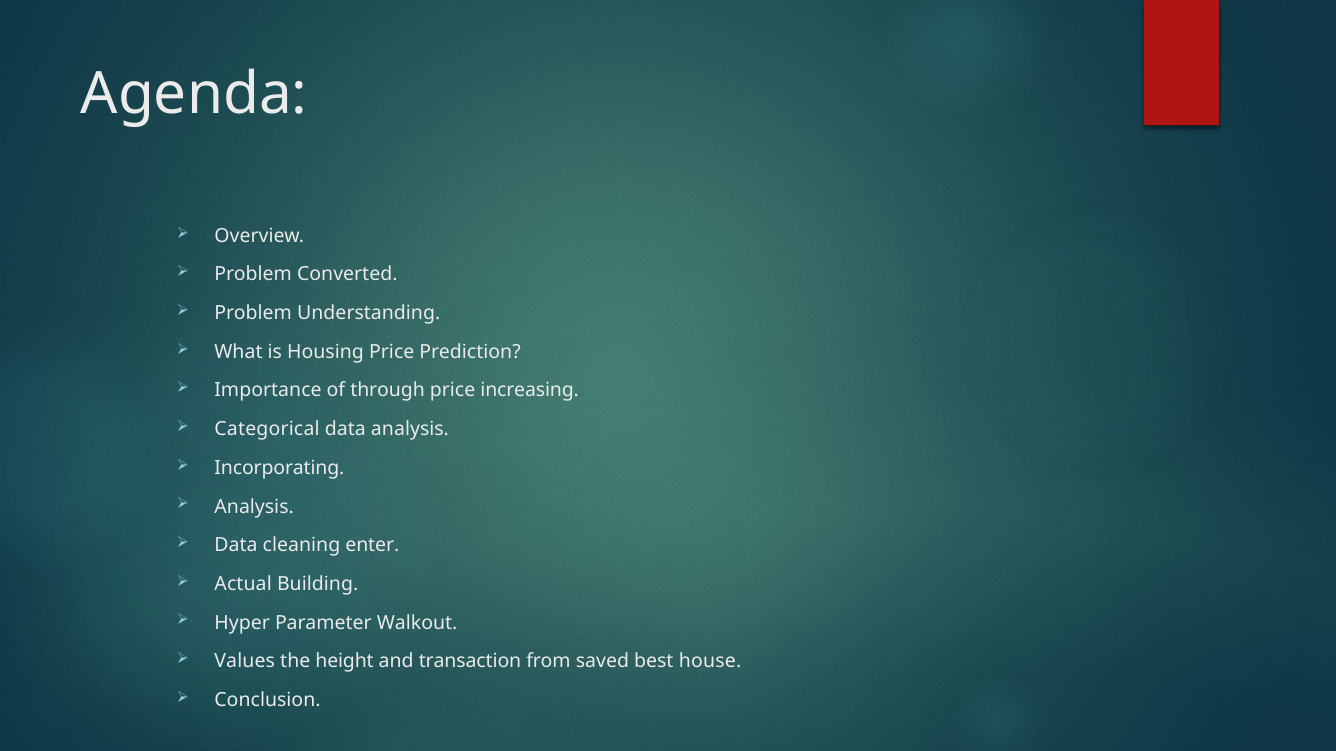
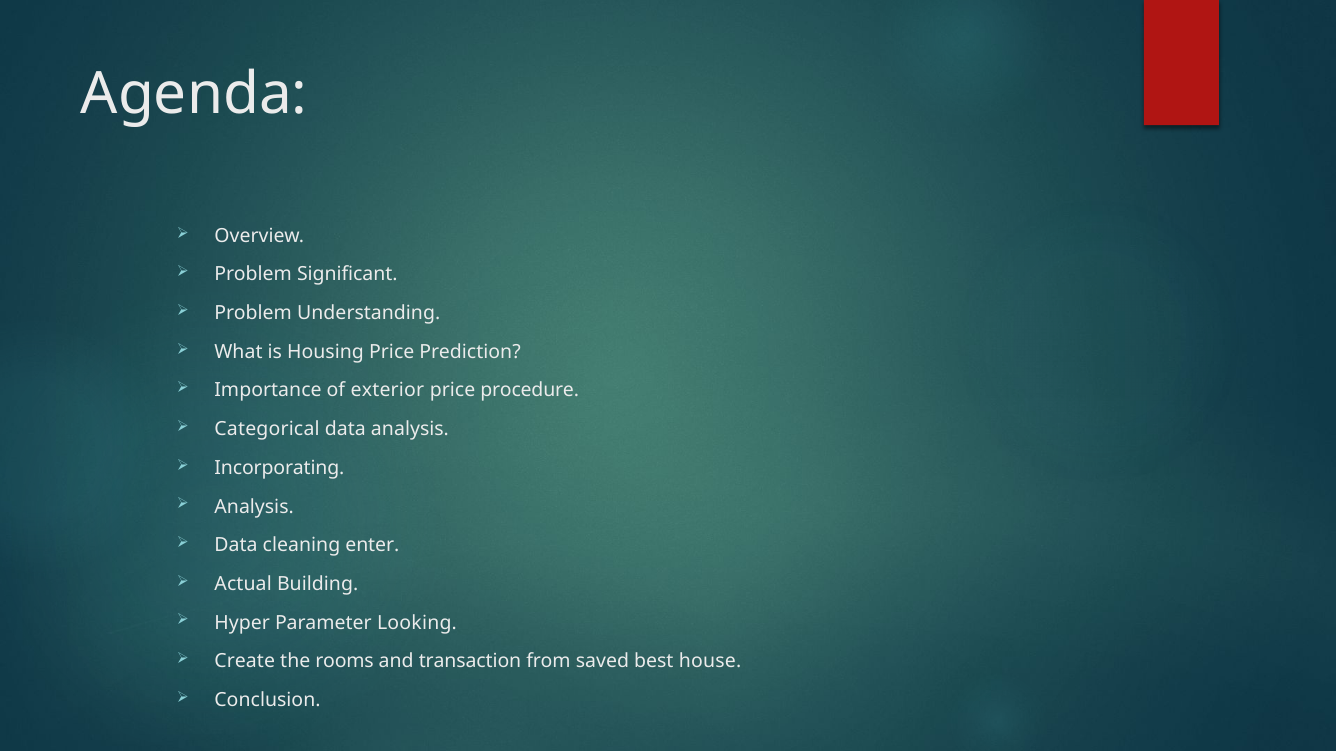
Converted: Converted -> Significant
through: through -> exterior
increasing: increasing -> procedure
Walkout: Walkout -> Looking
Values: Values -> Create
height: height -> rooms
